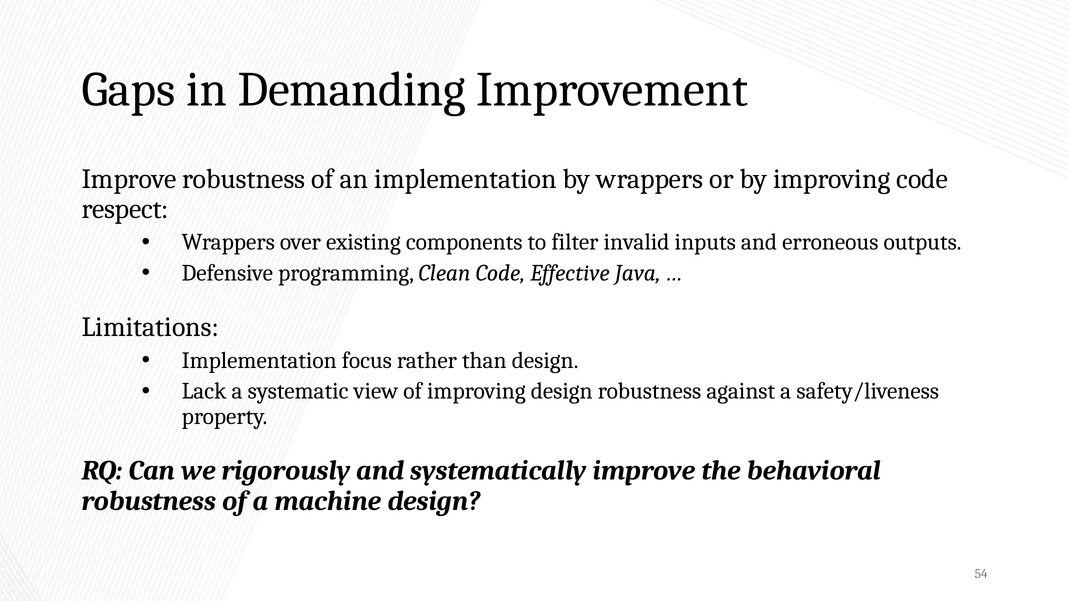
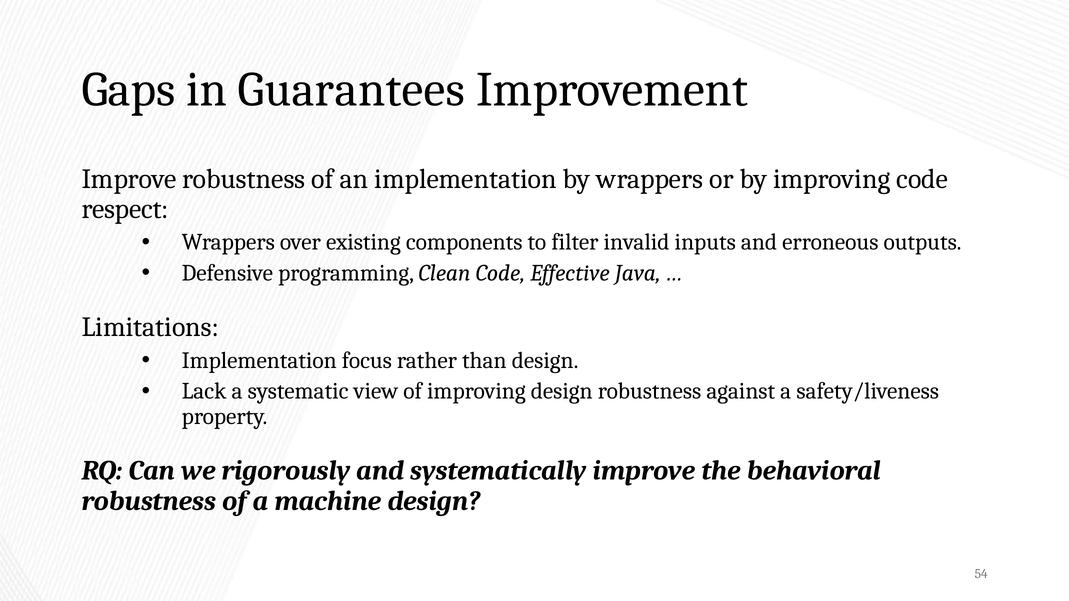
Demanding: Demanding -> Guarantees
